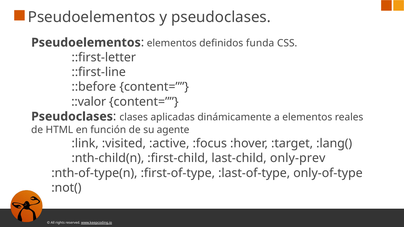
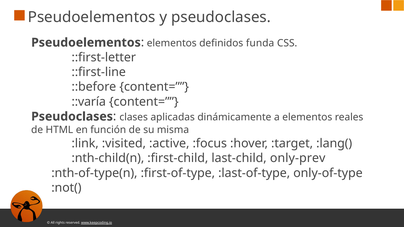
::valor: ::valor -> ::varía
agente: agente -> misma
